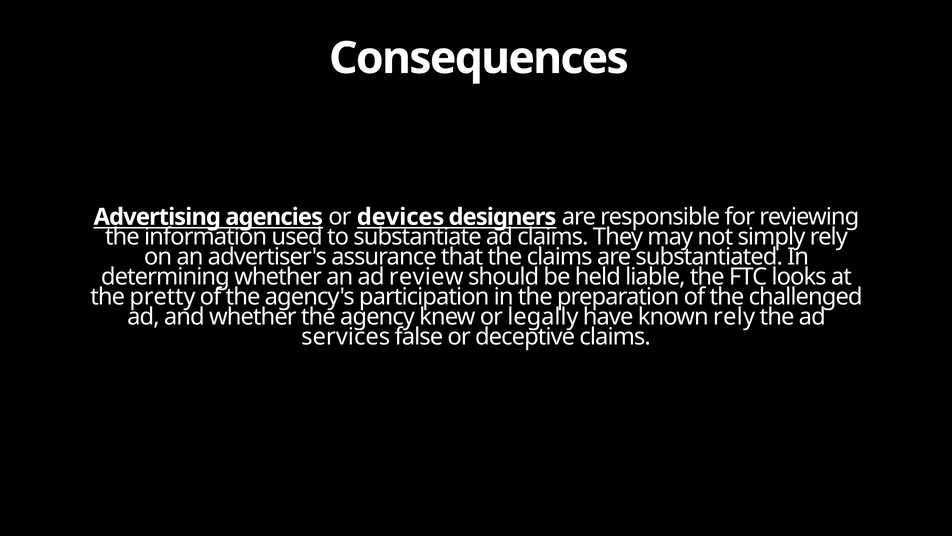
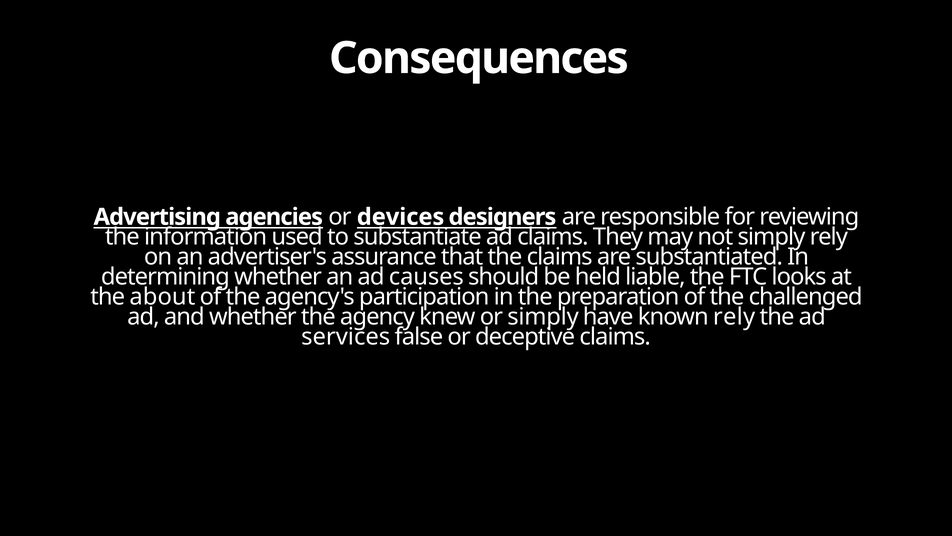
review: review -> causes
pretty: pretty -> about
or legally: legally -> simply
